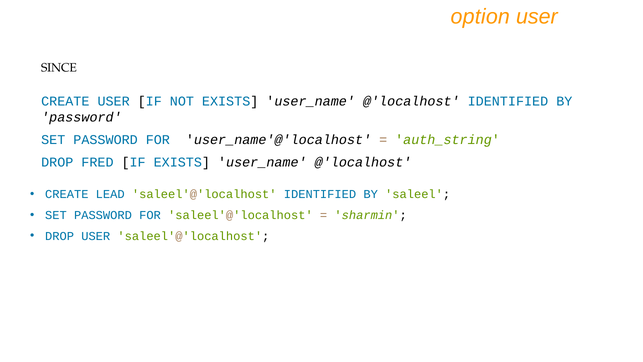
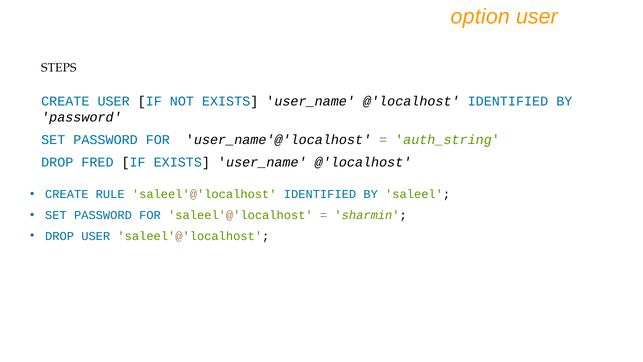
SINCE: SINCE -> STEPS
LEAD: LEAD -> RULE
